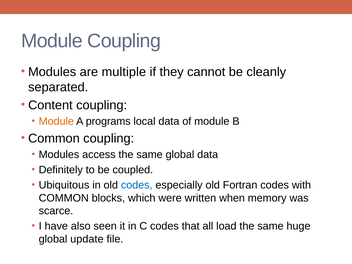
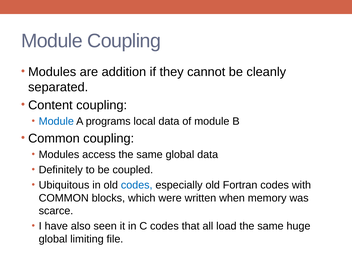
multiple: multiple -> addition
Module at (56, 121) colour: orange -> blue
update: update -> limiting
